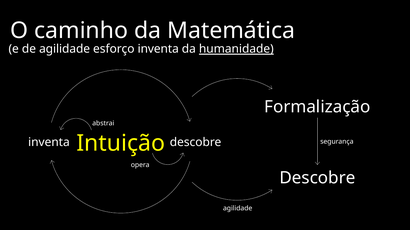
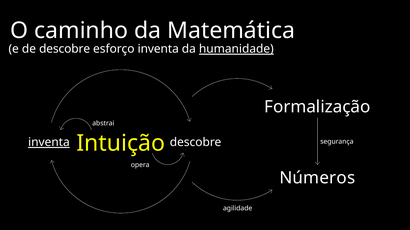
de agilidade: agilidade -> descobre
inventa at (49, 143) underline: none -> present
Descobre at (317, 178): Descobre -> Números
